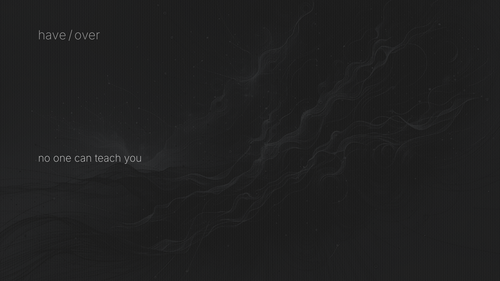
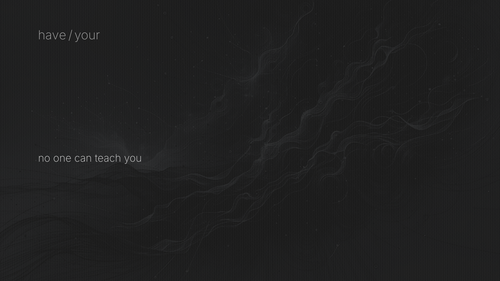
over: over -> your
